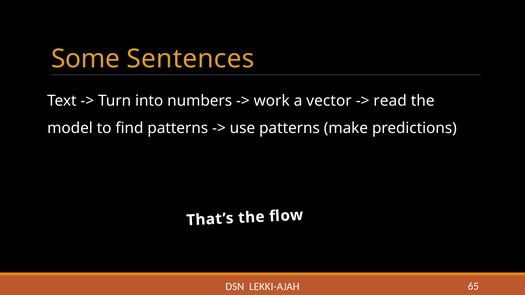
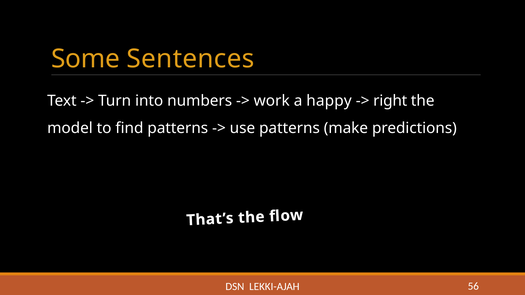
vector: vector -> happy
read: read -> right
65: 65 -> 56
